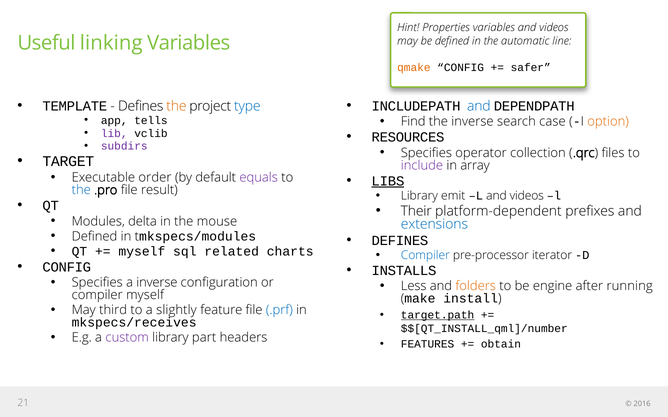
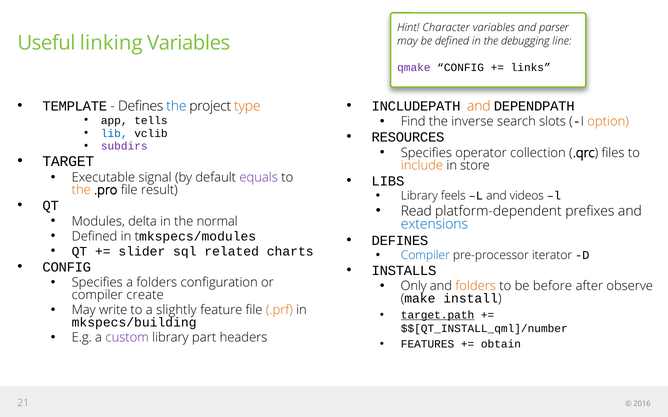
Properties: Properties -> Character
variables and videos: videos -> parser
automatic: automatic -> debugging
qmake colour: orange -> purple
safer: safer -> links
the at (176, 106) colour: orange -> blue
type colour: blue -> orange
and at (479, 106) colour: blue -> orange
case: case -> slots
lib colour: purple -> blue
include colour: purple -> orange
array: array -> store
order: order -> signal
LIBS underline: present -> none
the at (81, 190) colour: blue -> orange
emit: emit -> feels
Their: Their -> Read
mouse: mouse -> normal
myself at (142, 252): myself -> slider
a inverse: inverse -> folders
Less: Less -> Only
engine: engine -> before
running: running -> observe
compiler myself: myself -> create
third: third -> write
.prf colour: blue -> orange
mkspecs/receives: mkspecs/receives -> mkspecs/building
